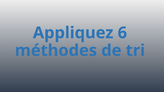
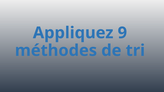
6: 6 -> 9
